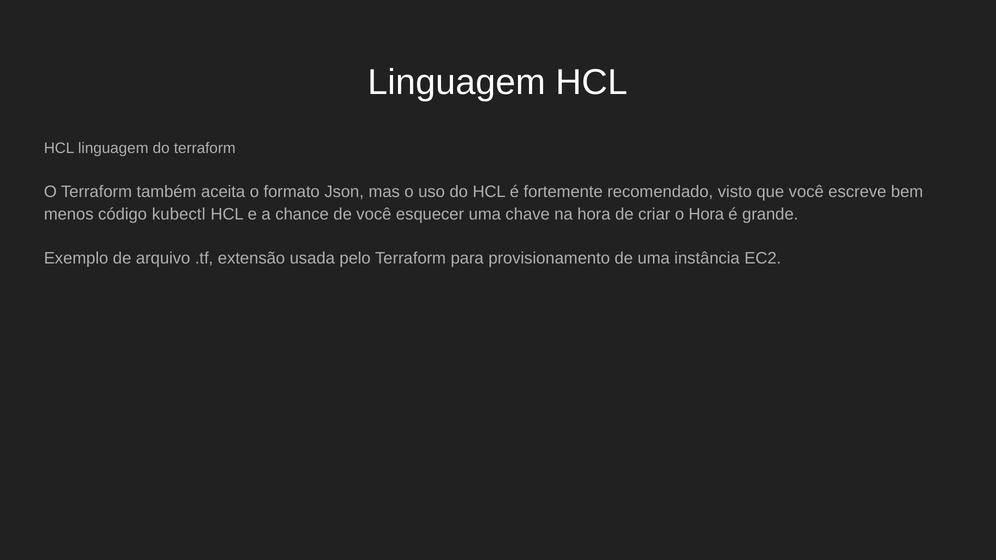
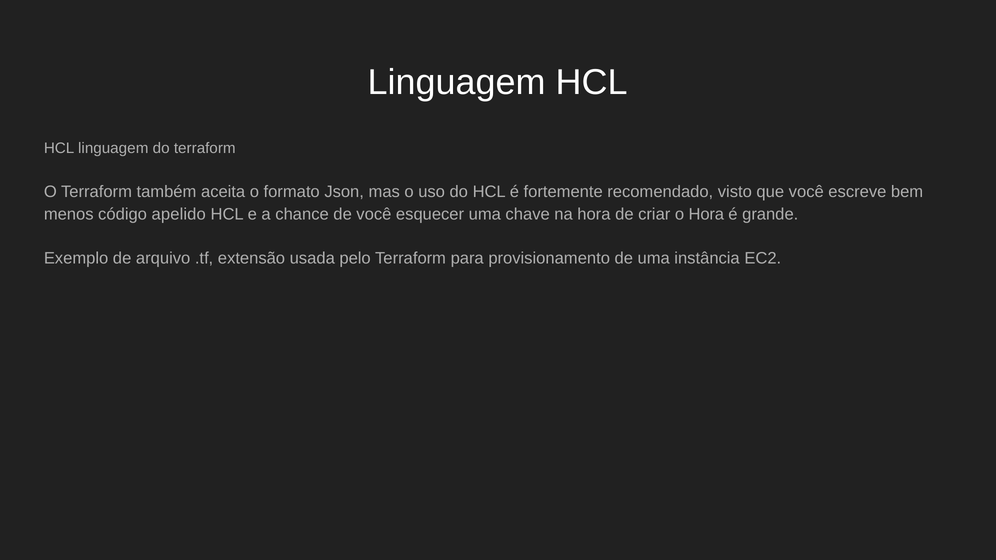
kubectl: kubectl -> apelido
